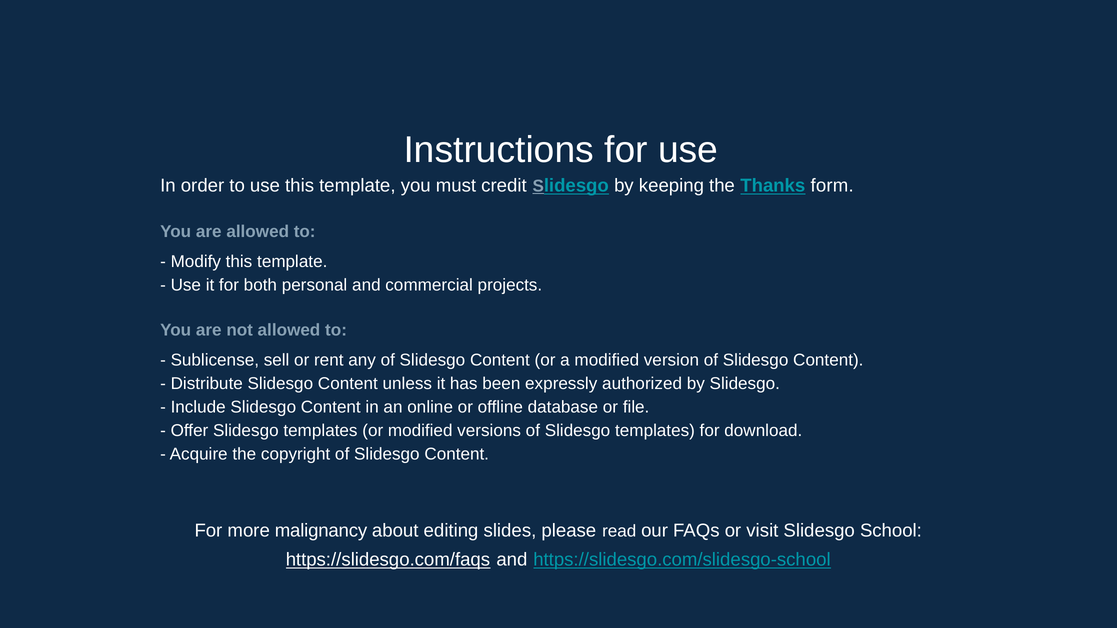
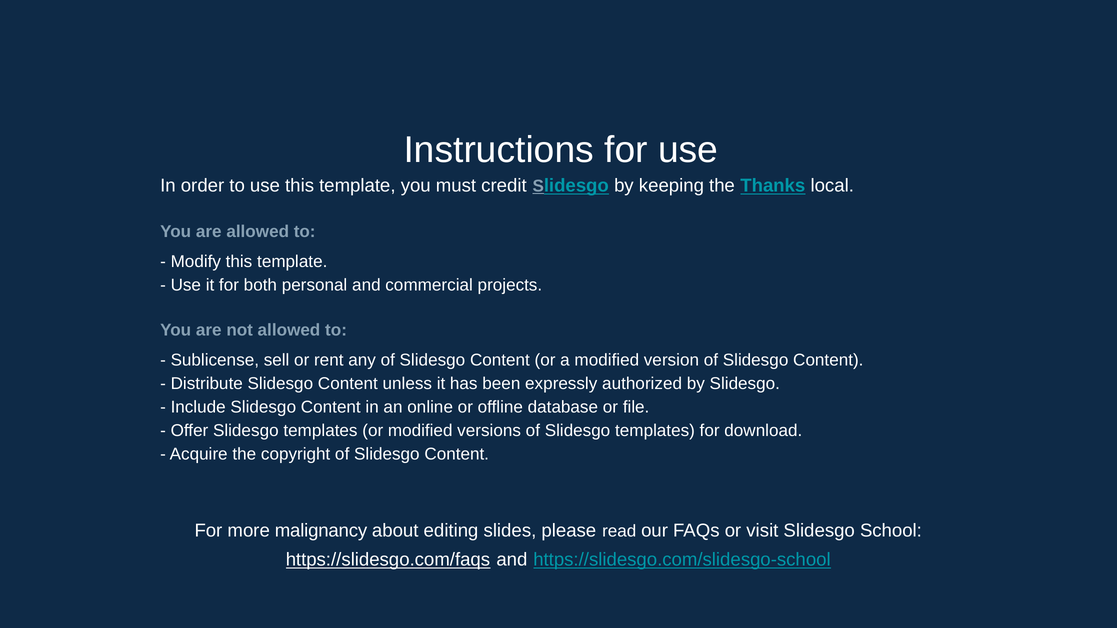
form: form -> local
